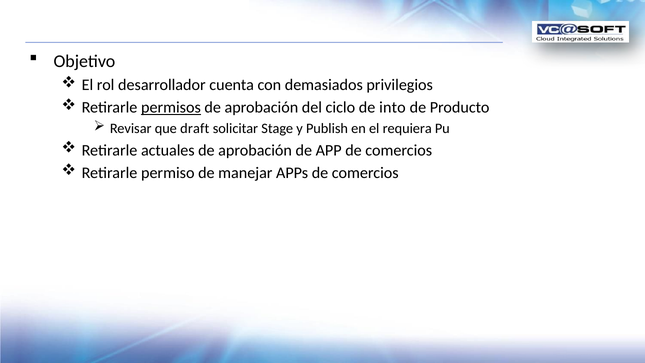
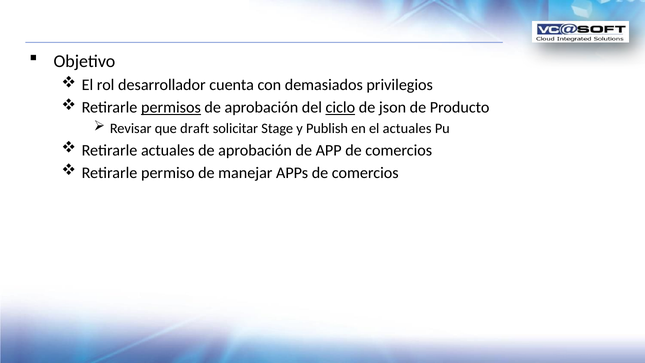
ciclo underline: none -> present
into: into -> json
el requiera: requiera -> actuales
